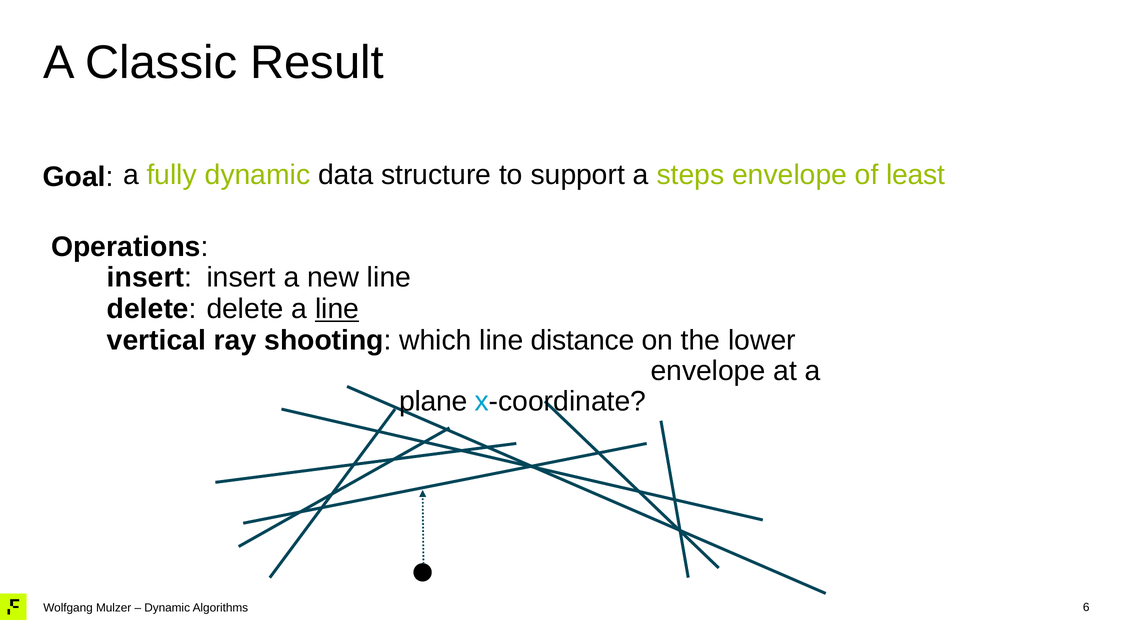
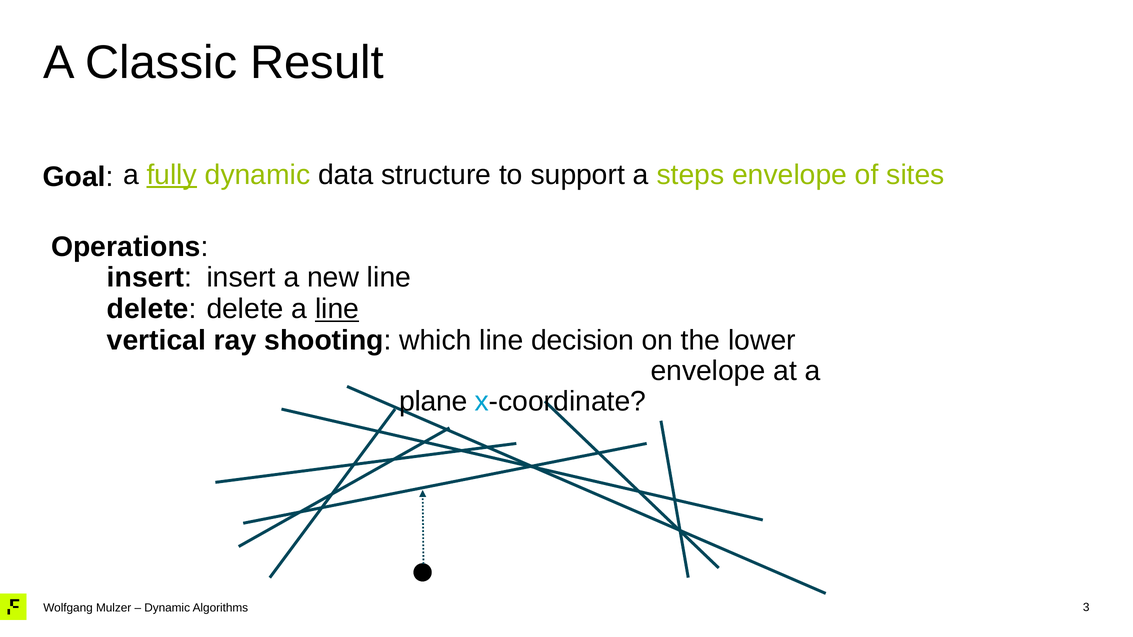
fully underline: none -> present
least: least -> sites
distance: distance -> decision
6: 6 -> 3
